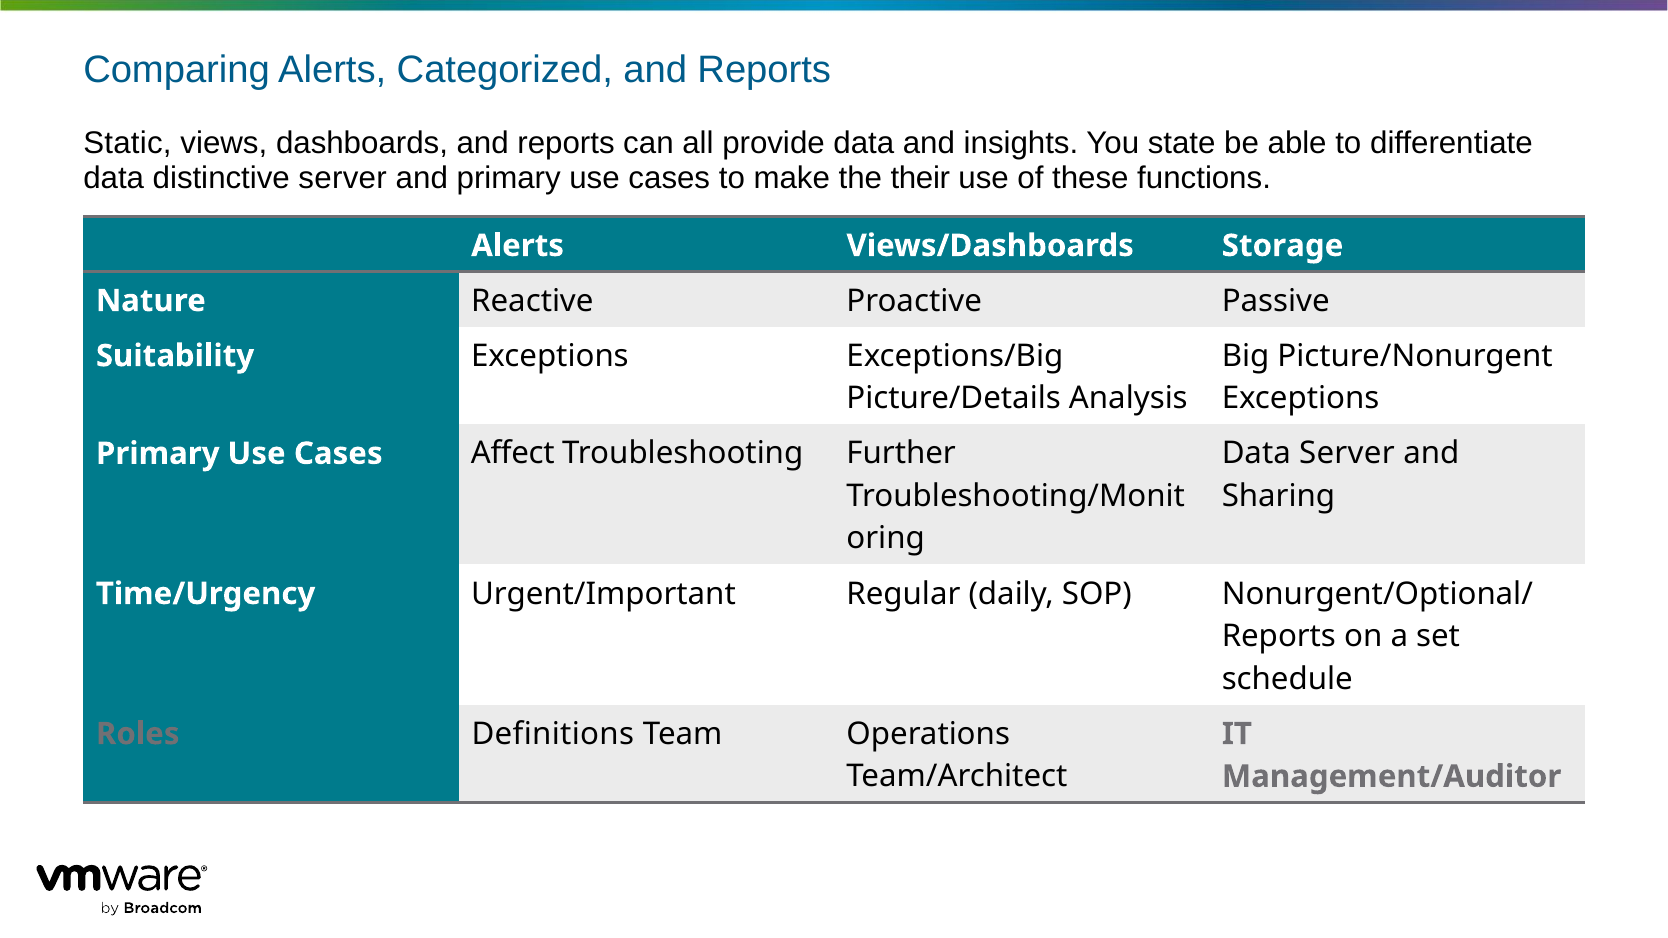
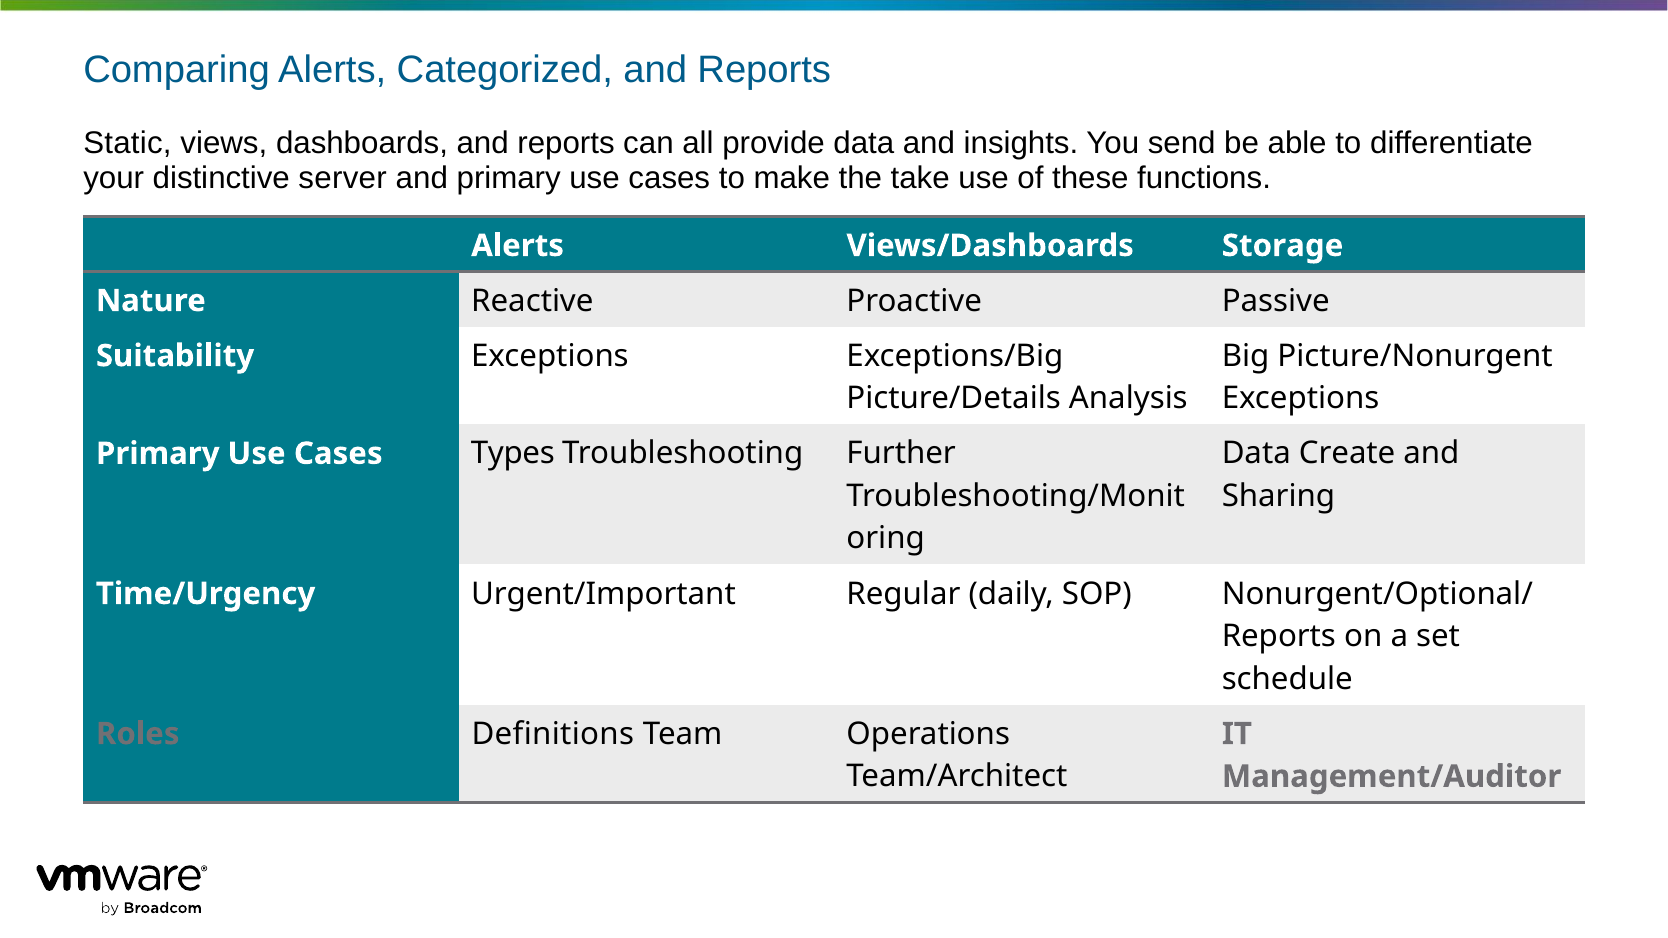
state: state -> send
data at (114, 178): data -> your
their: their -> take
Data Server: Server -> Create
Affect: Affect -> Types
